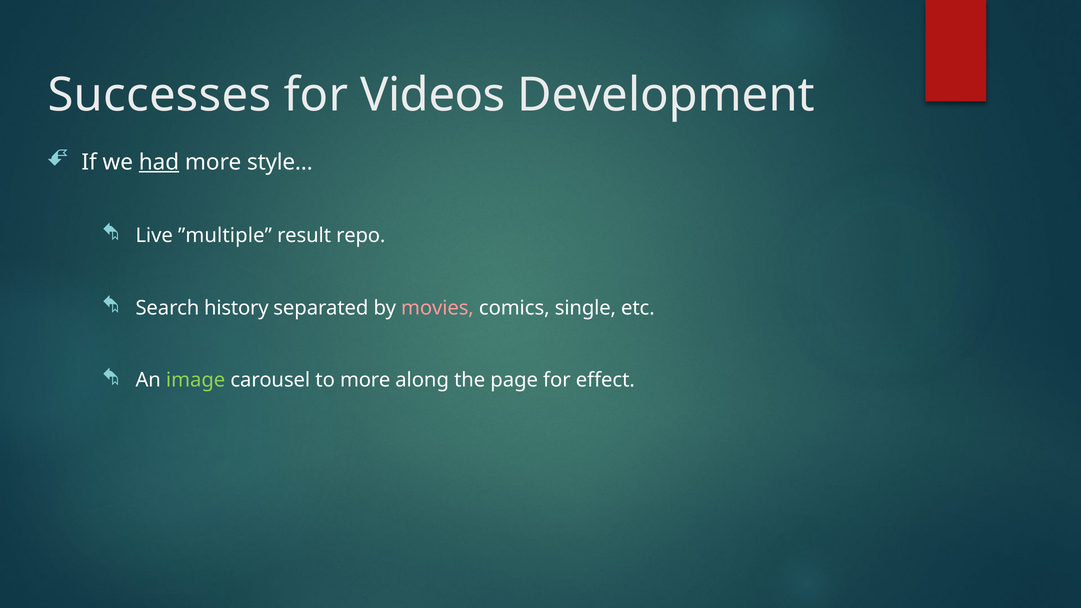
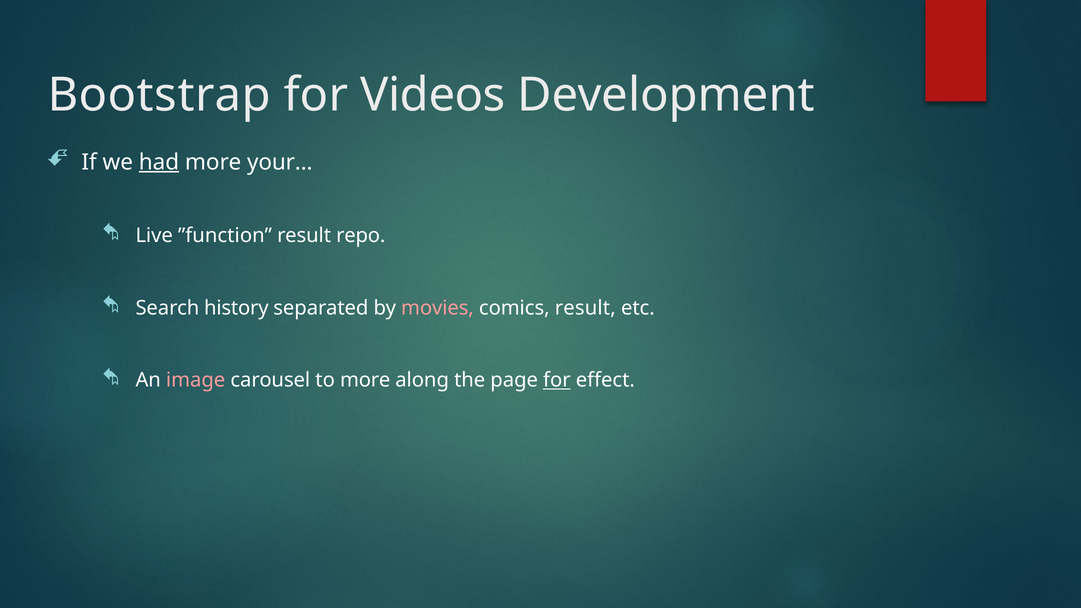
Successes: Successes -> Bootstrap
style…: style… -> your…
”multiple: ”multiple -> ”function
comics single: single -> result
image colour: light green -> pink
for at (557, 380) underline: none -> present
